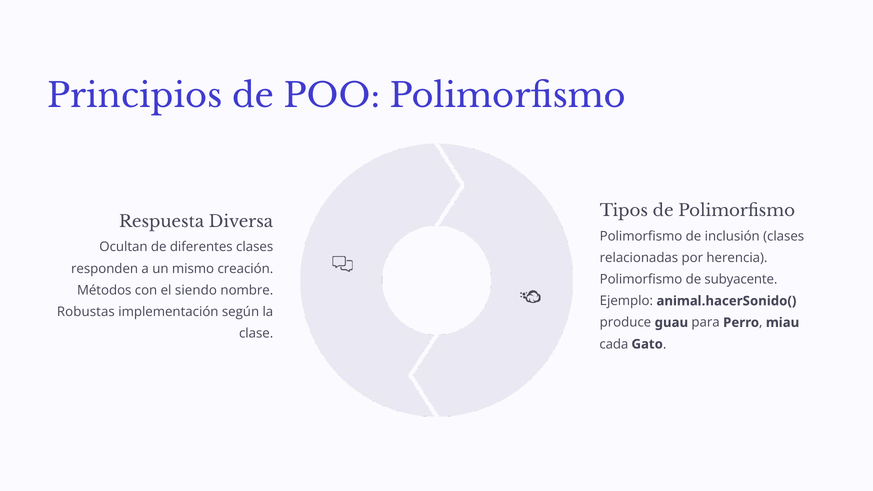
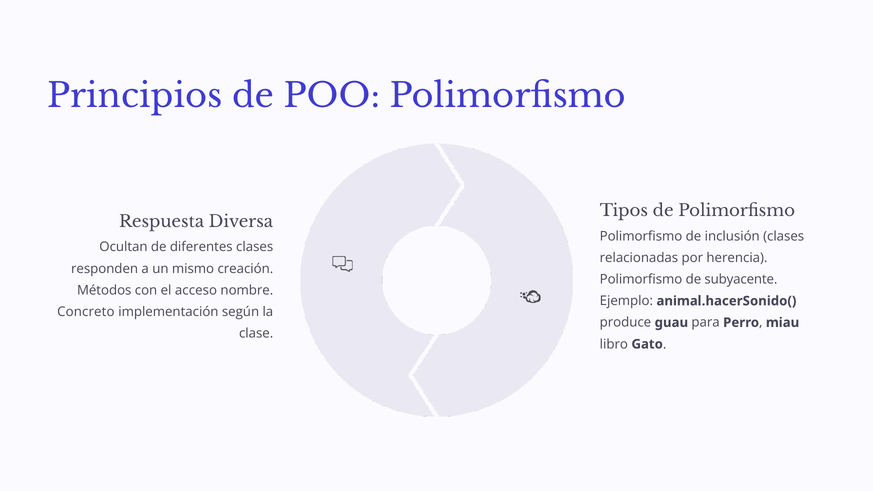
siendo: siendo -> acceso
Robustas: Robustas -> Concreto
cada: cada -> libro
